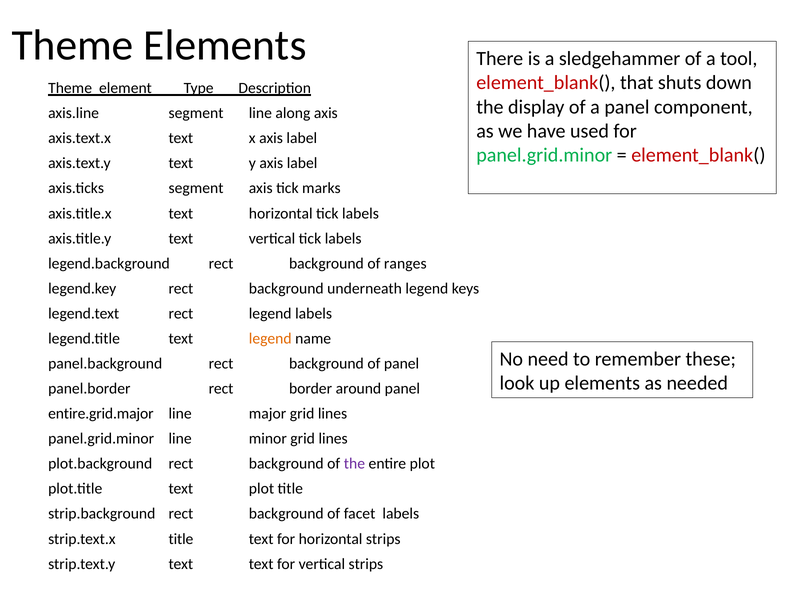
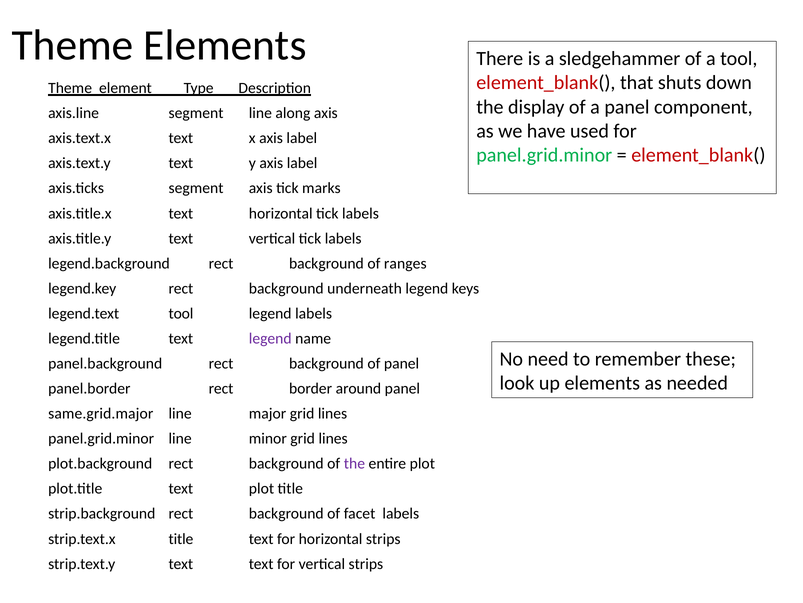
legend.text rect: rect -> tool
legend at (270, 338) colour: orange -> purple
entire.grid.major: entire.grid.major -> same.grid.major
